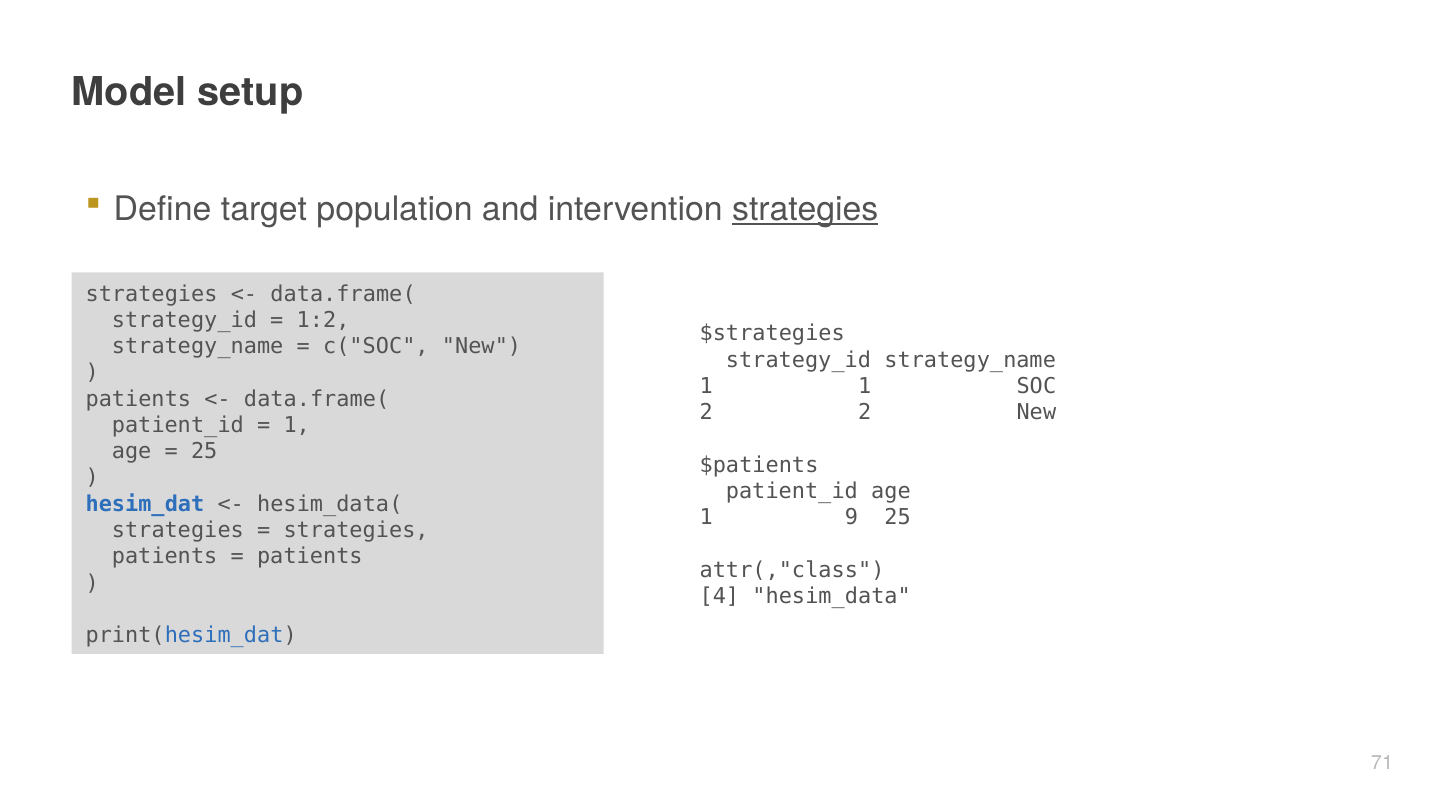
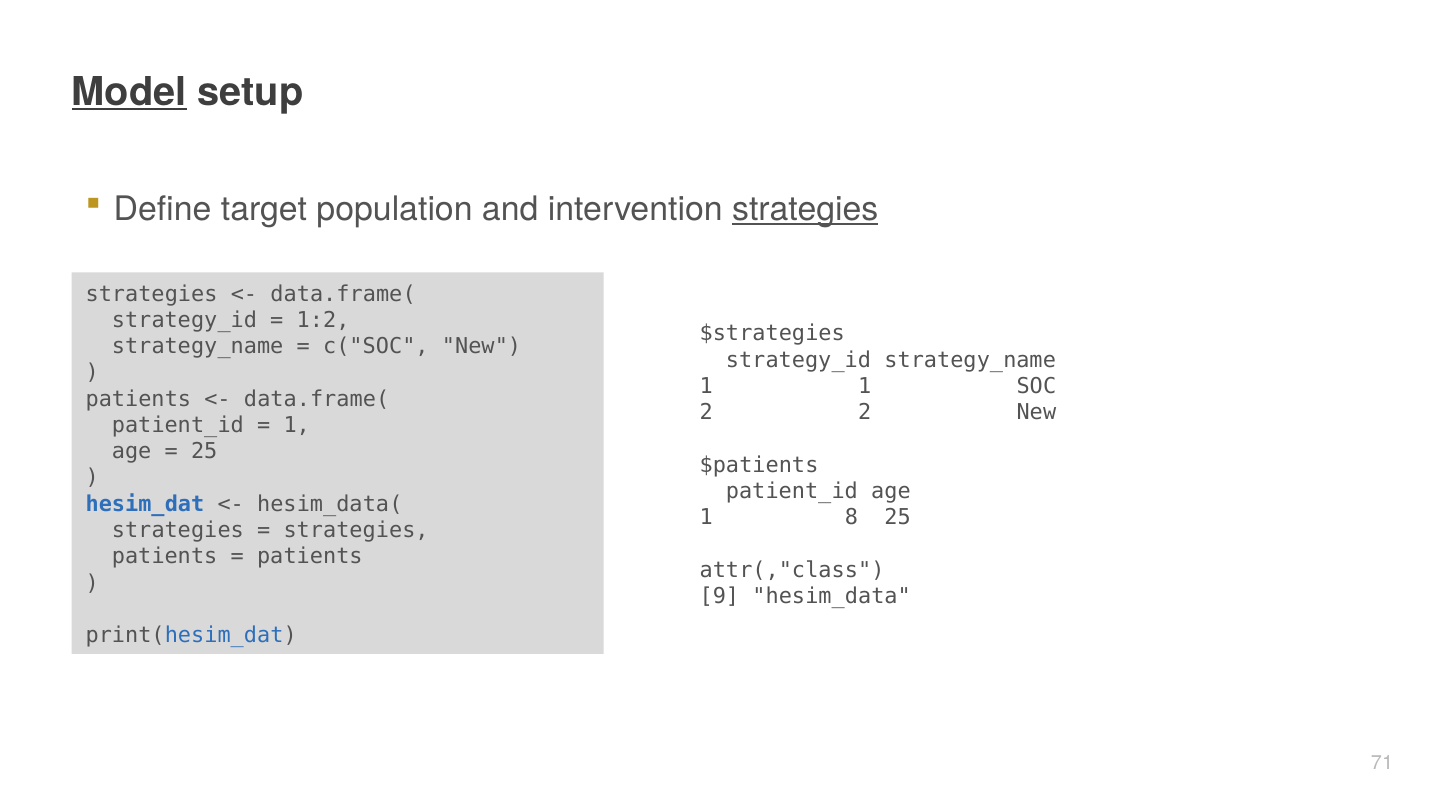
Model underline: none -> present
9: 9 -> 8
4: 4 -> 9
